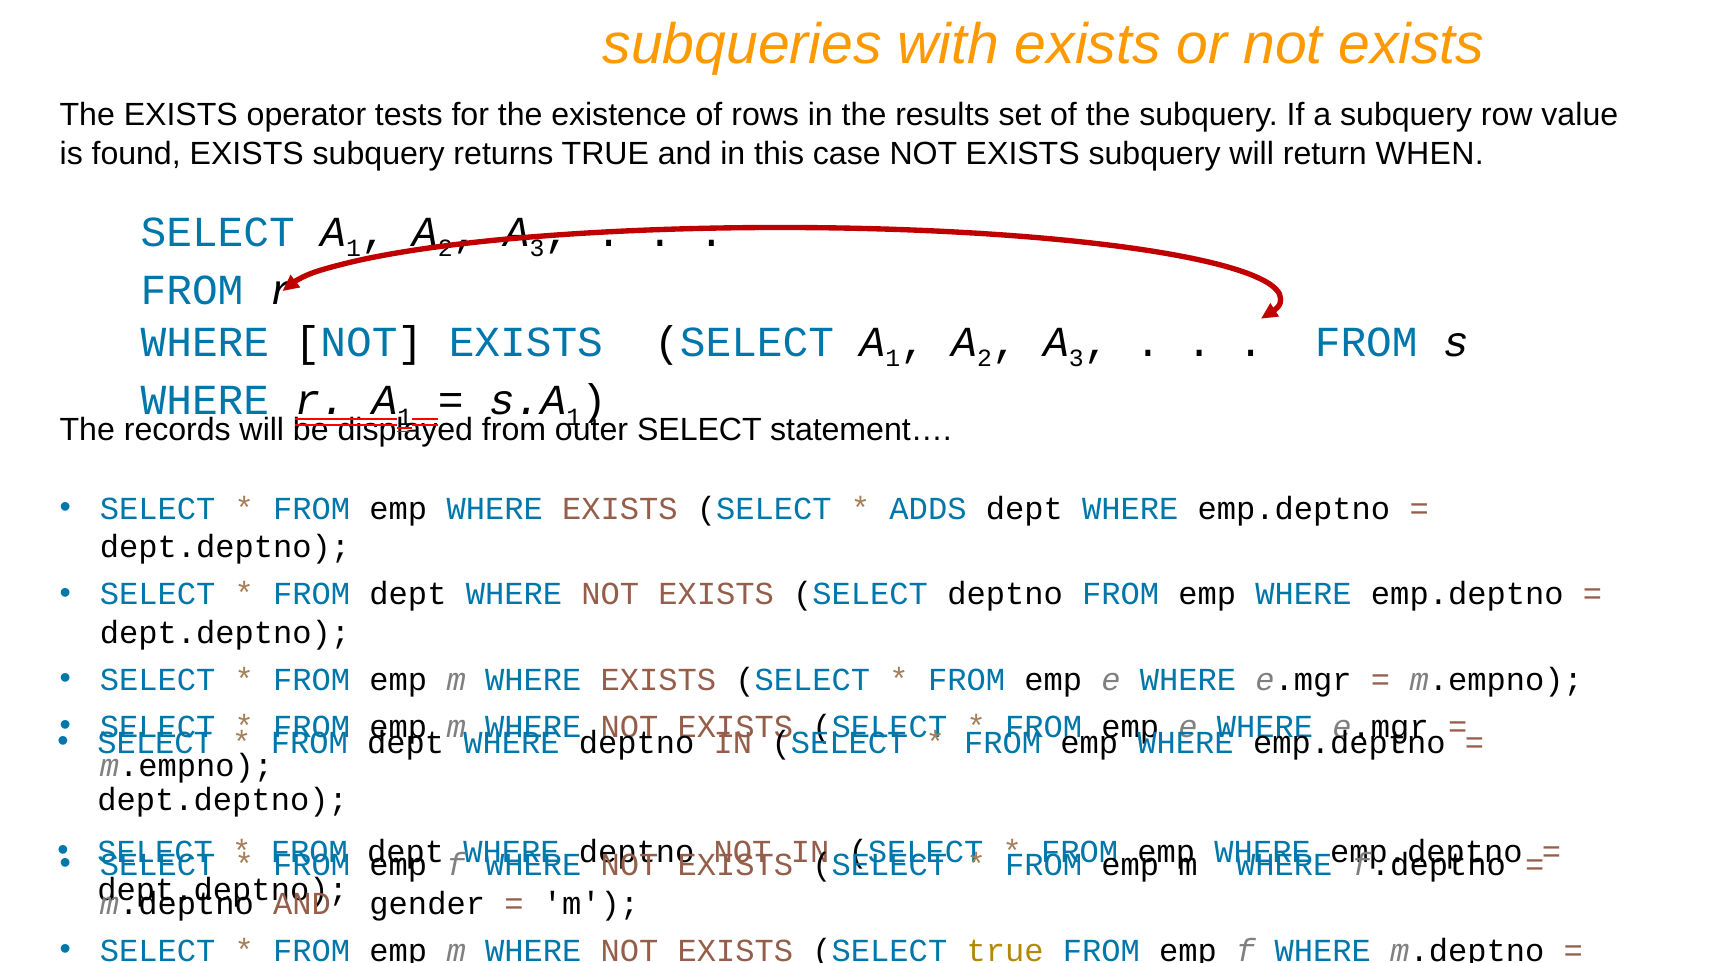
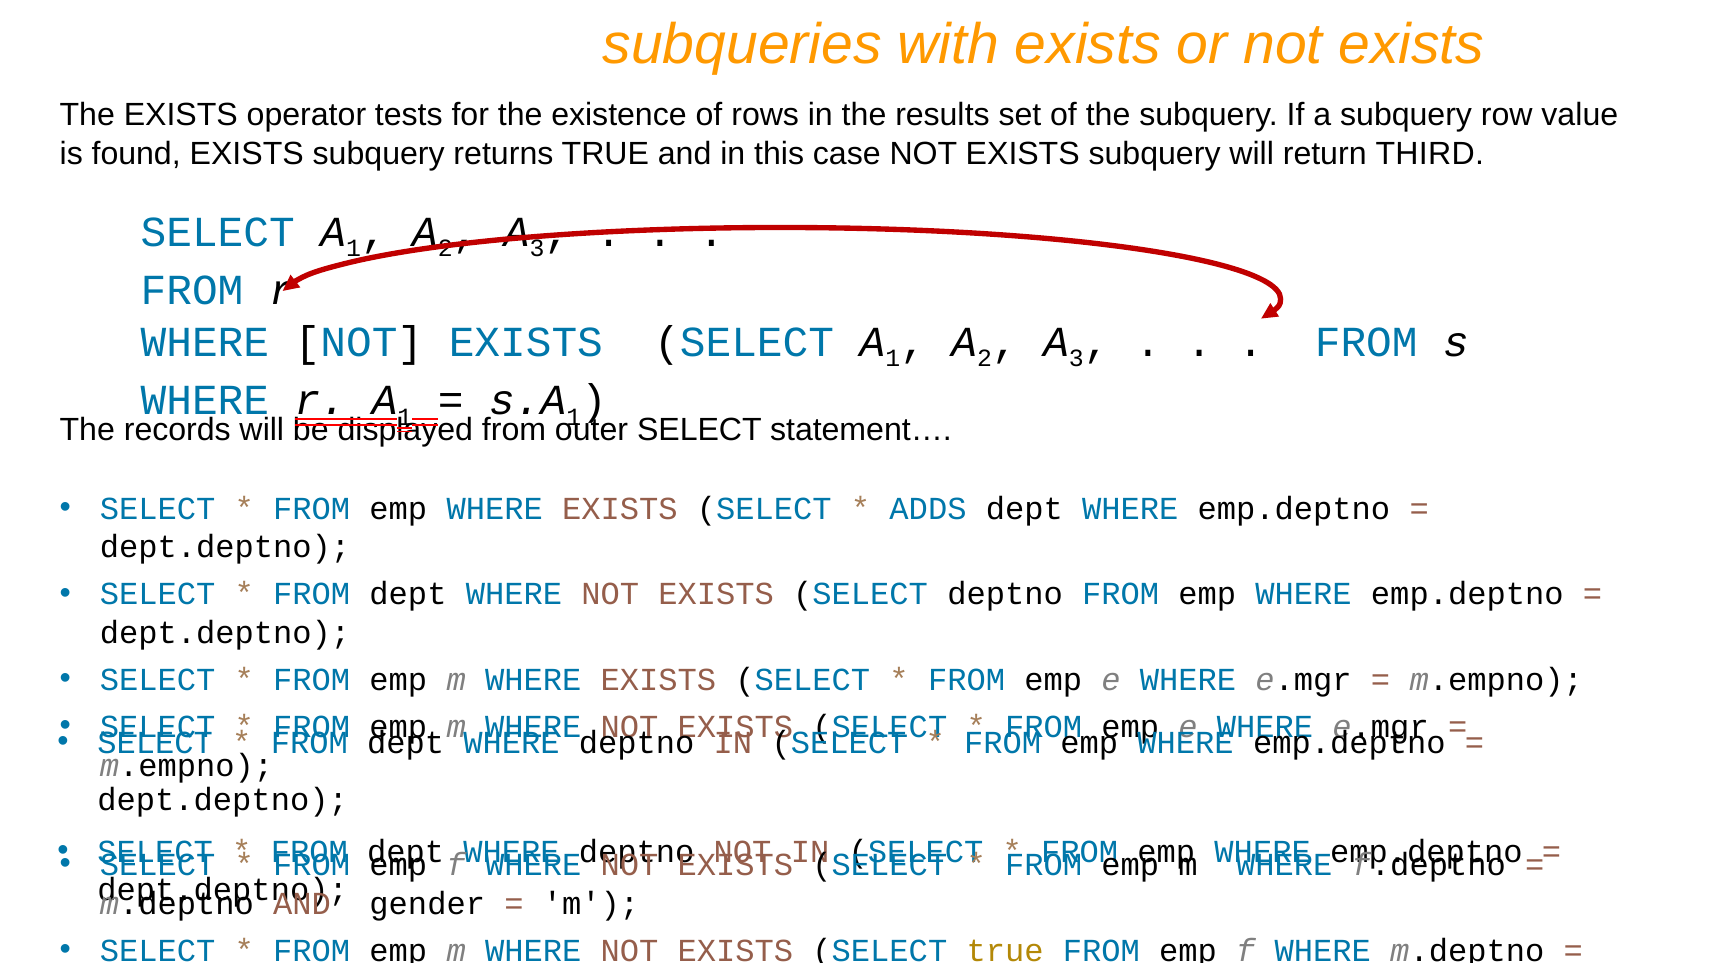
WHEN: WHEN -> THIRD
